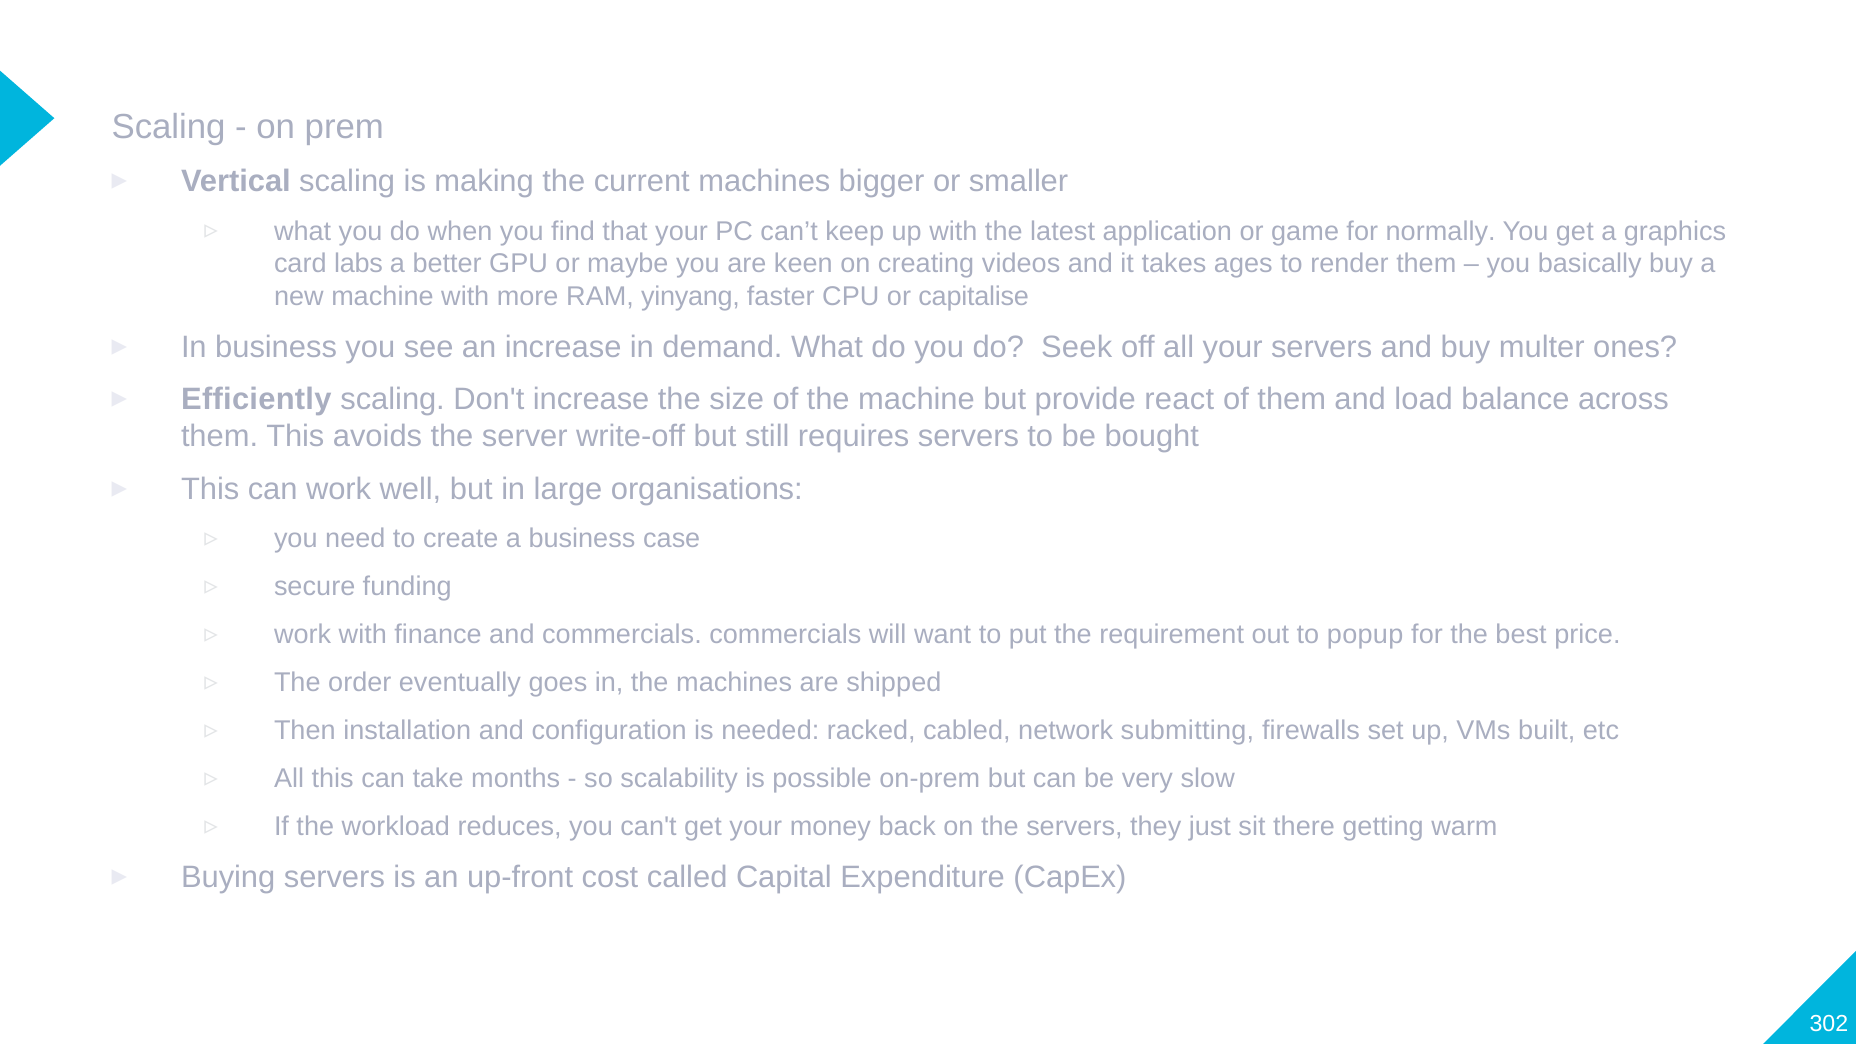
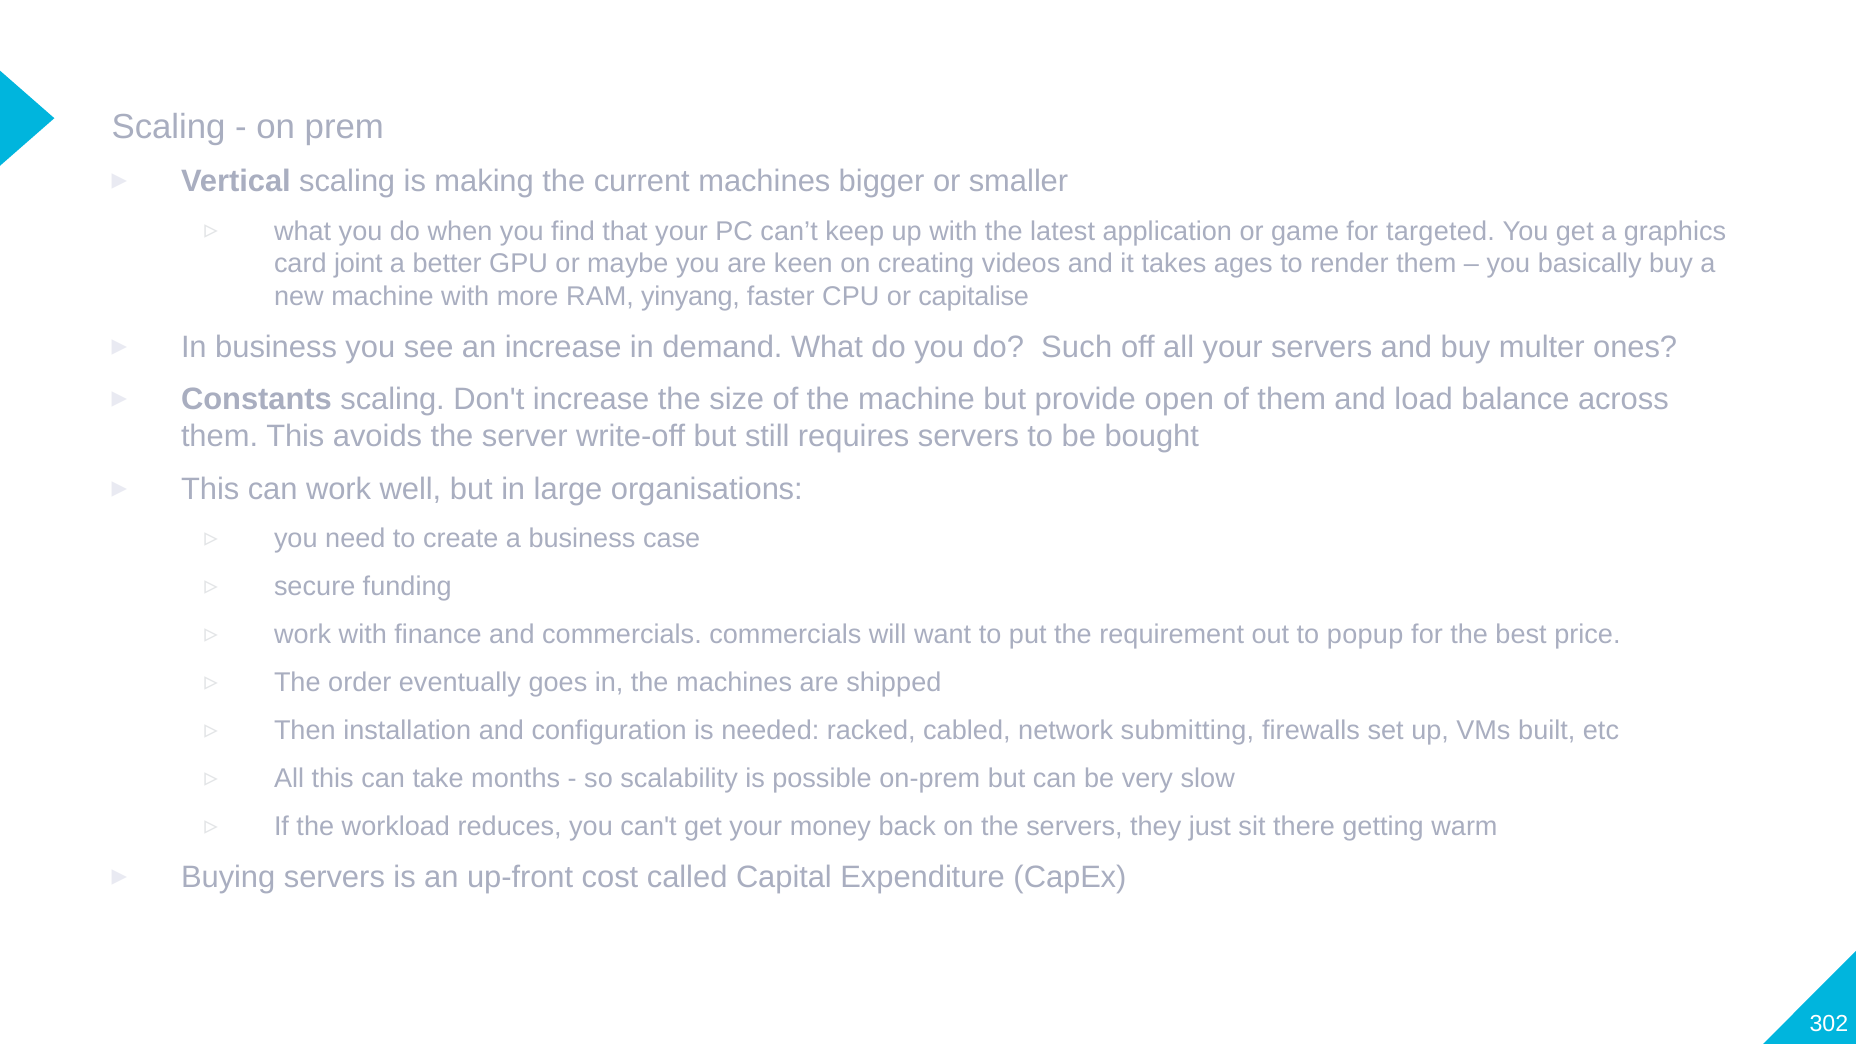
normally: normally -> targeted
labs: labs -> joint
Seek: Seek -> Such
Efficiently: Efficiently -> Constants
react: react -> open
